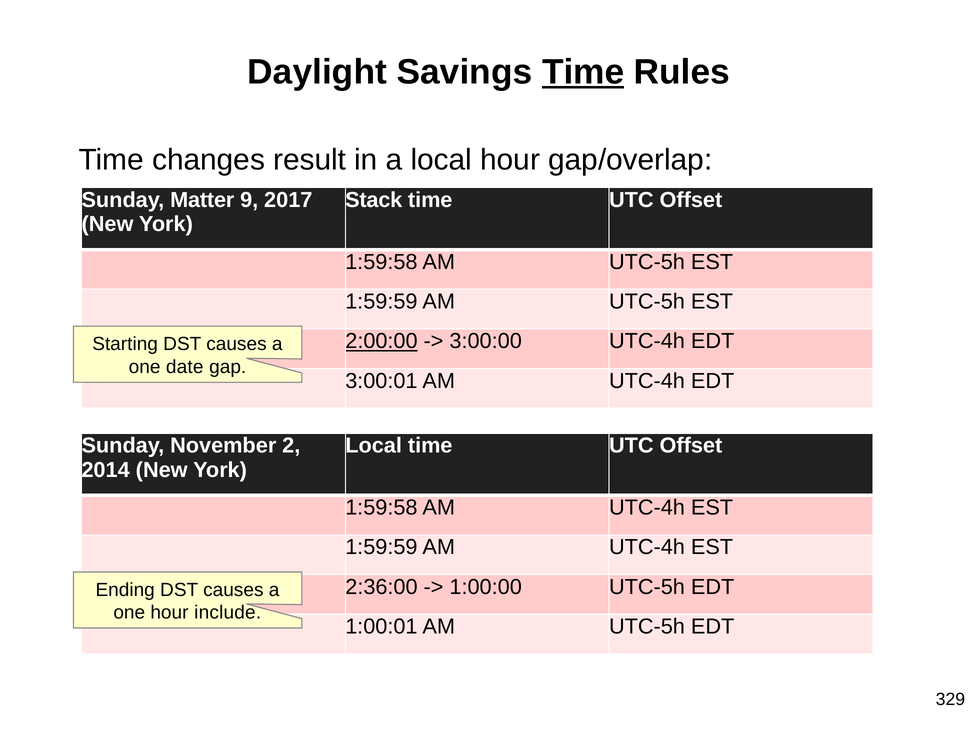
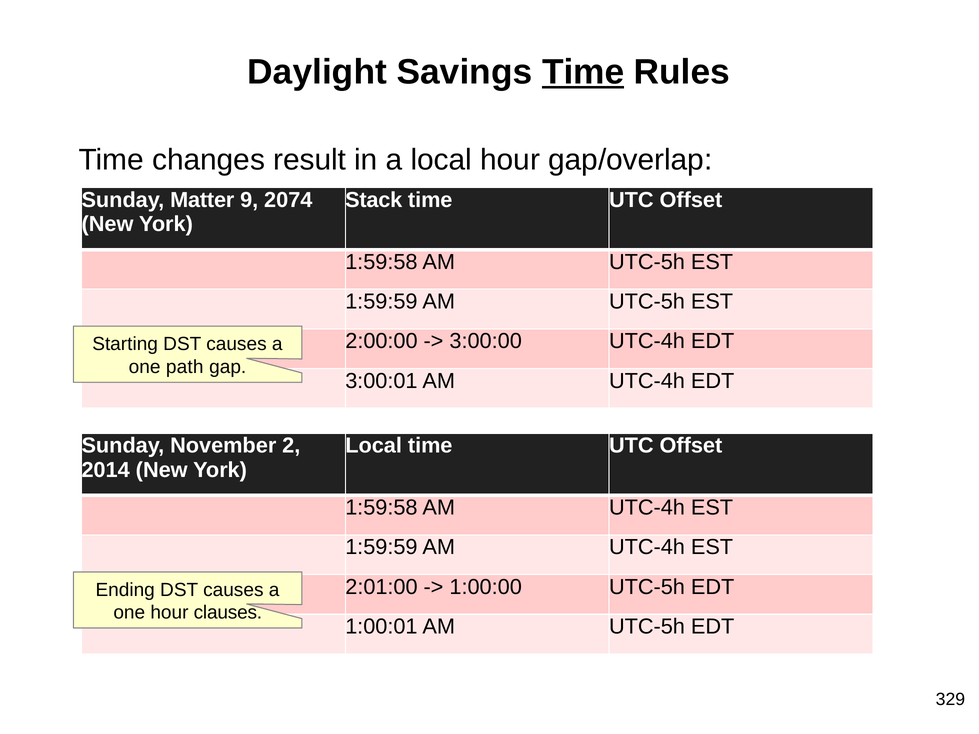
2017: 2017 -> 2074
2:00:00 underline: present -> none
date: date -> path
2:36:00: 2:36:00 -> 2:01:00
include: include -> clauses
